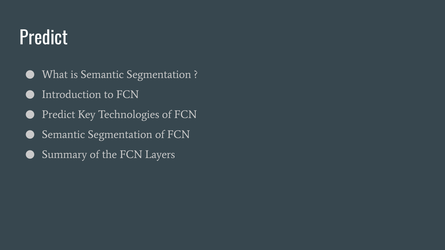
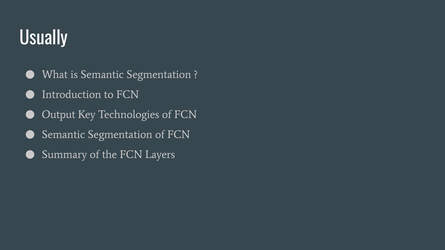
Predict at (44, 39): Predict -> Usually
Predict at (59, 115): Predict -> Output
